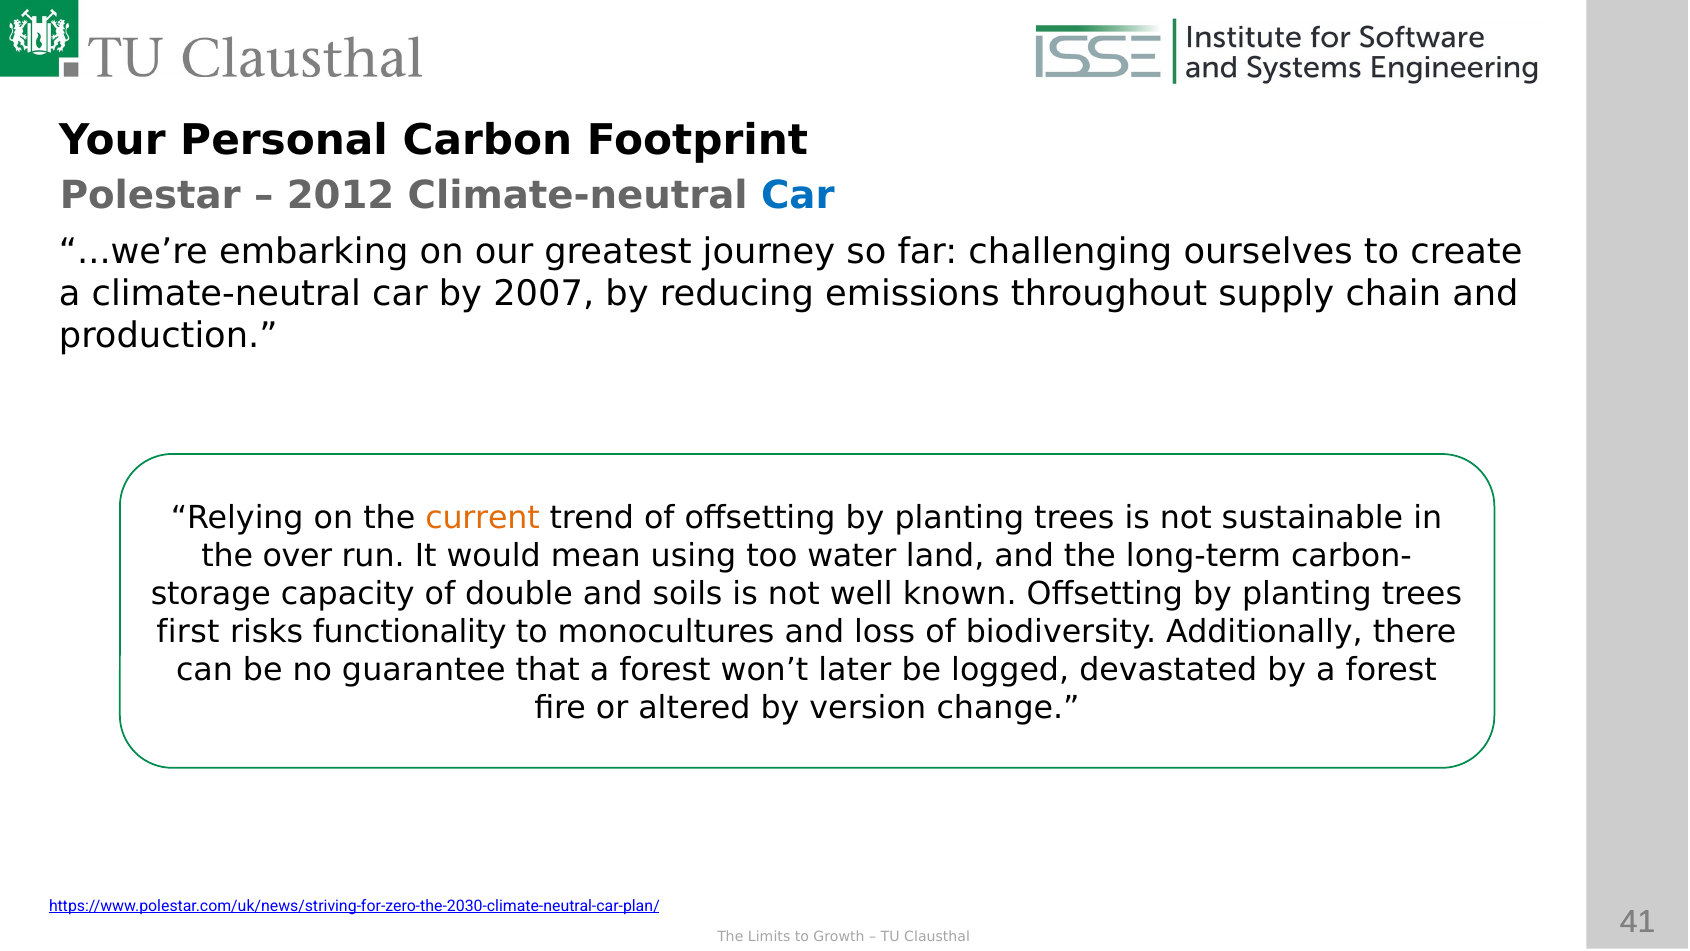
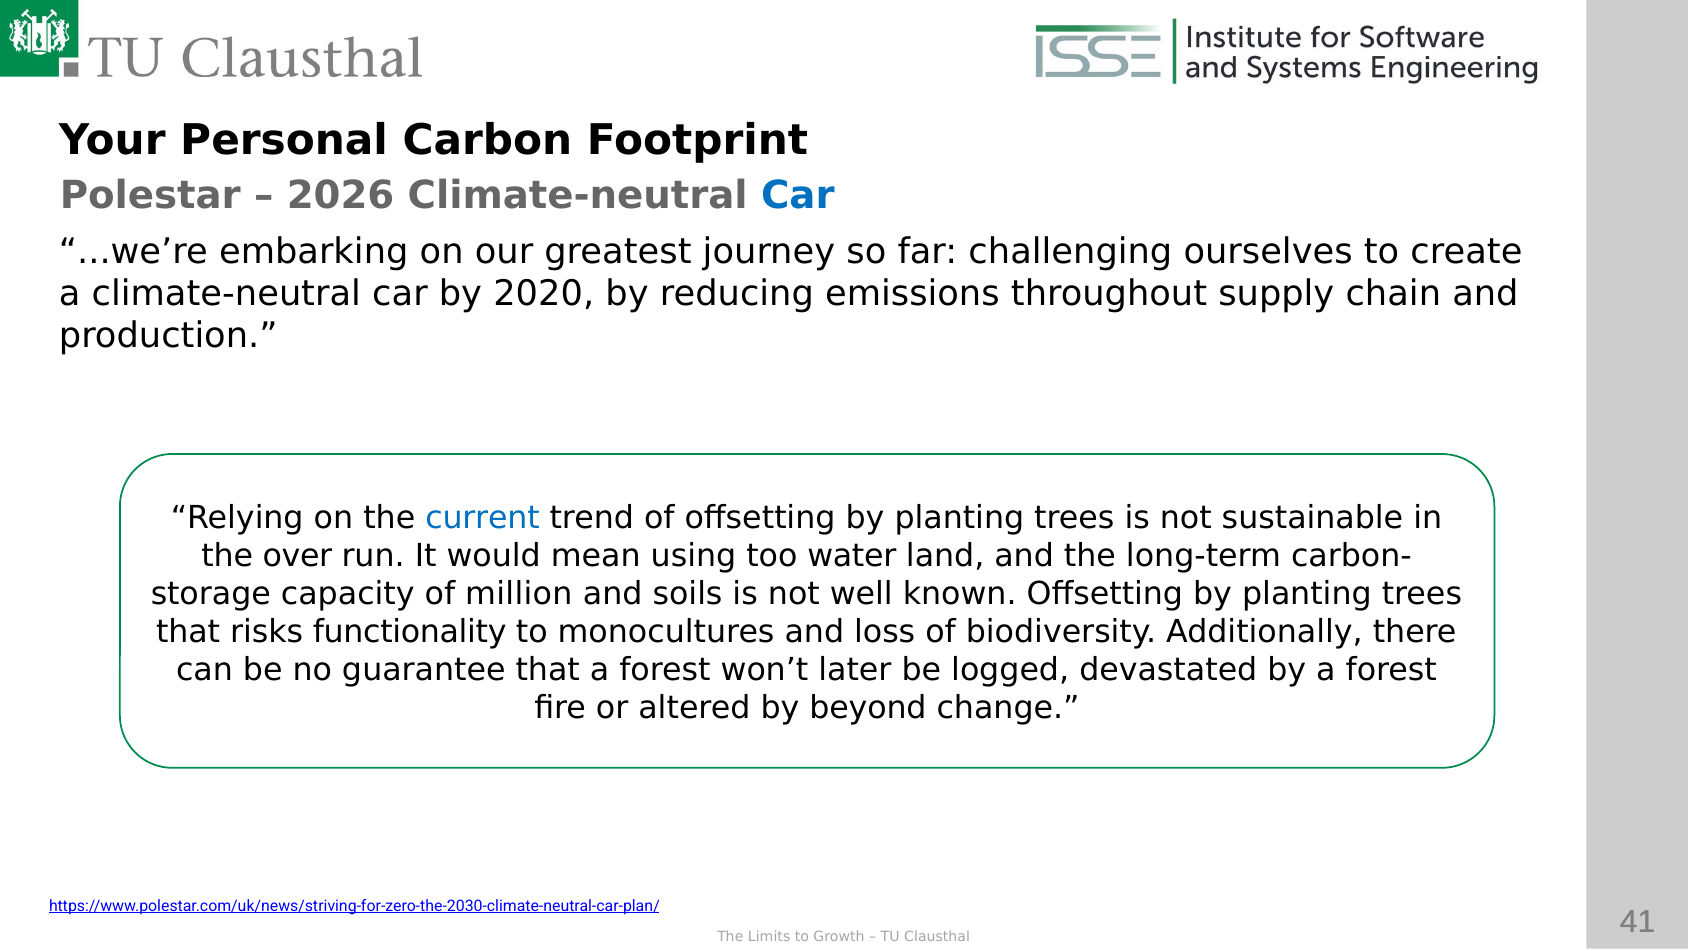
2012: 2012 -> 2026
2007: 2007 -> 2020
current colour: orange -> blue
double: double -> million
first at (188, 632): first -> that
version: version -> beyond
